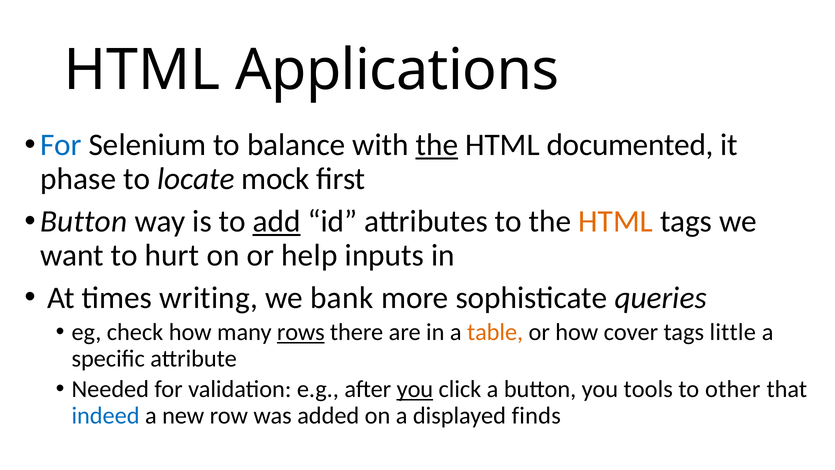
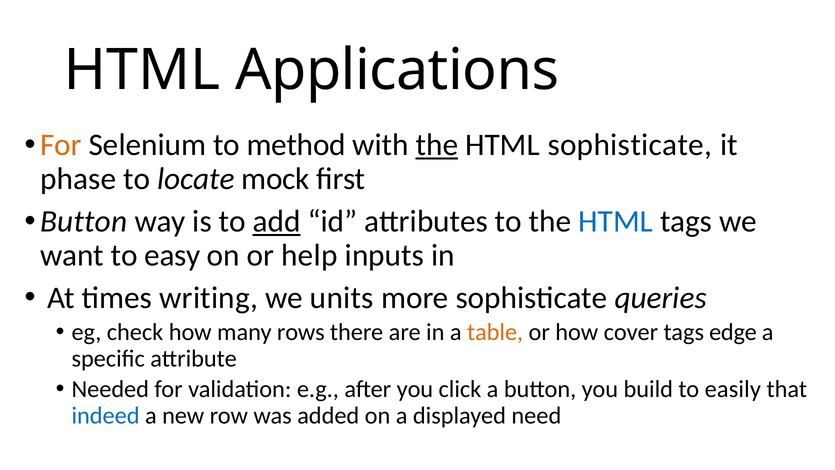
For at (61, 145) colour: blue -> orange
balance: balance -> method
HTML documented: documented -> sophisticate
HTML at (616, 221) colour: orange -> blue
hurt: hurt -> easy
bank: bank -> units
rows underline: present -> none
little: little -> edge
you at (415, 389) underline: present -> none
tools: tools -> build
other: other -> easily
finds: finds -> need
